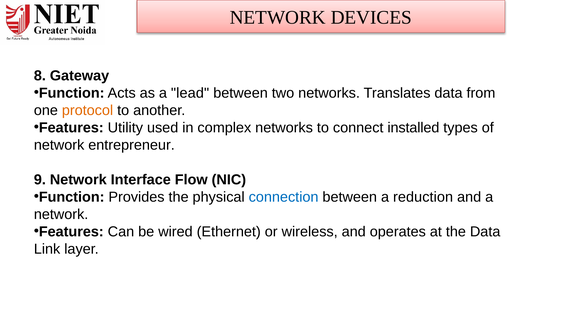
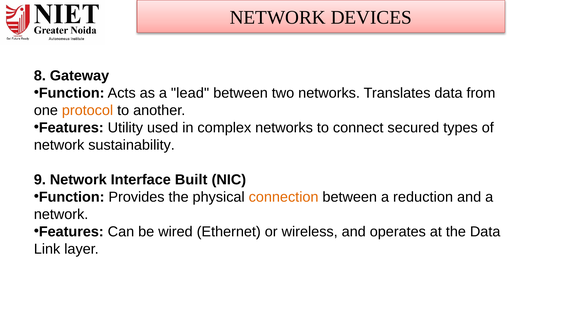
installed: installed -> secured
entrepreneur: entrepreneur -> sustainability
Flow: Flow -> Built
connection colour: blue -> orange
